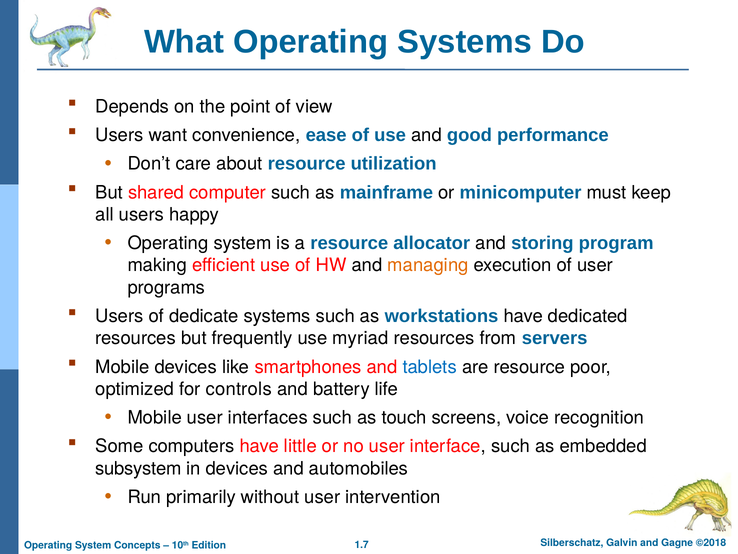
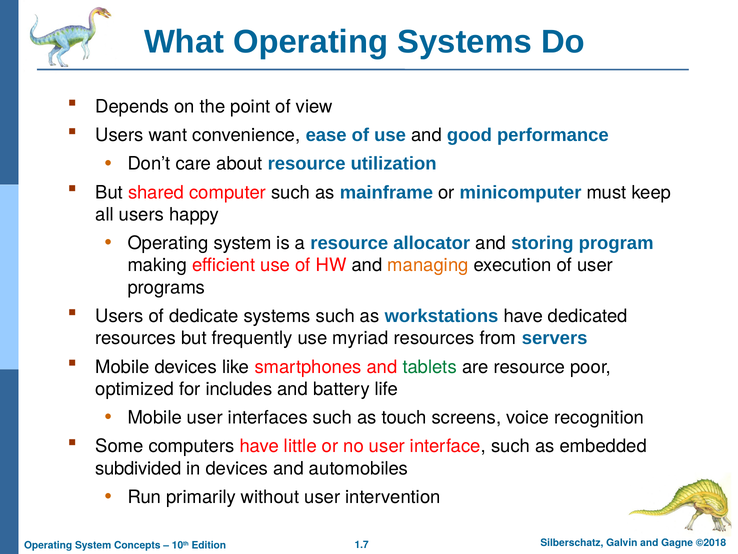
tablets colour: blue -> green
controls: controls -> includes
subsystem: subsystem -> subdivided
